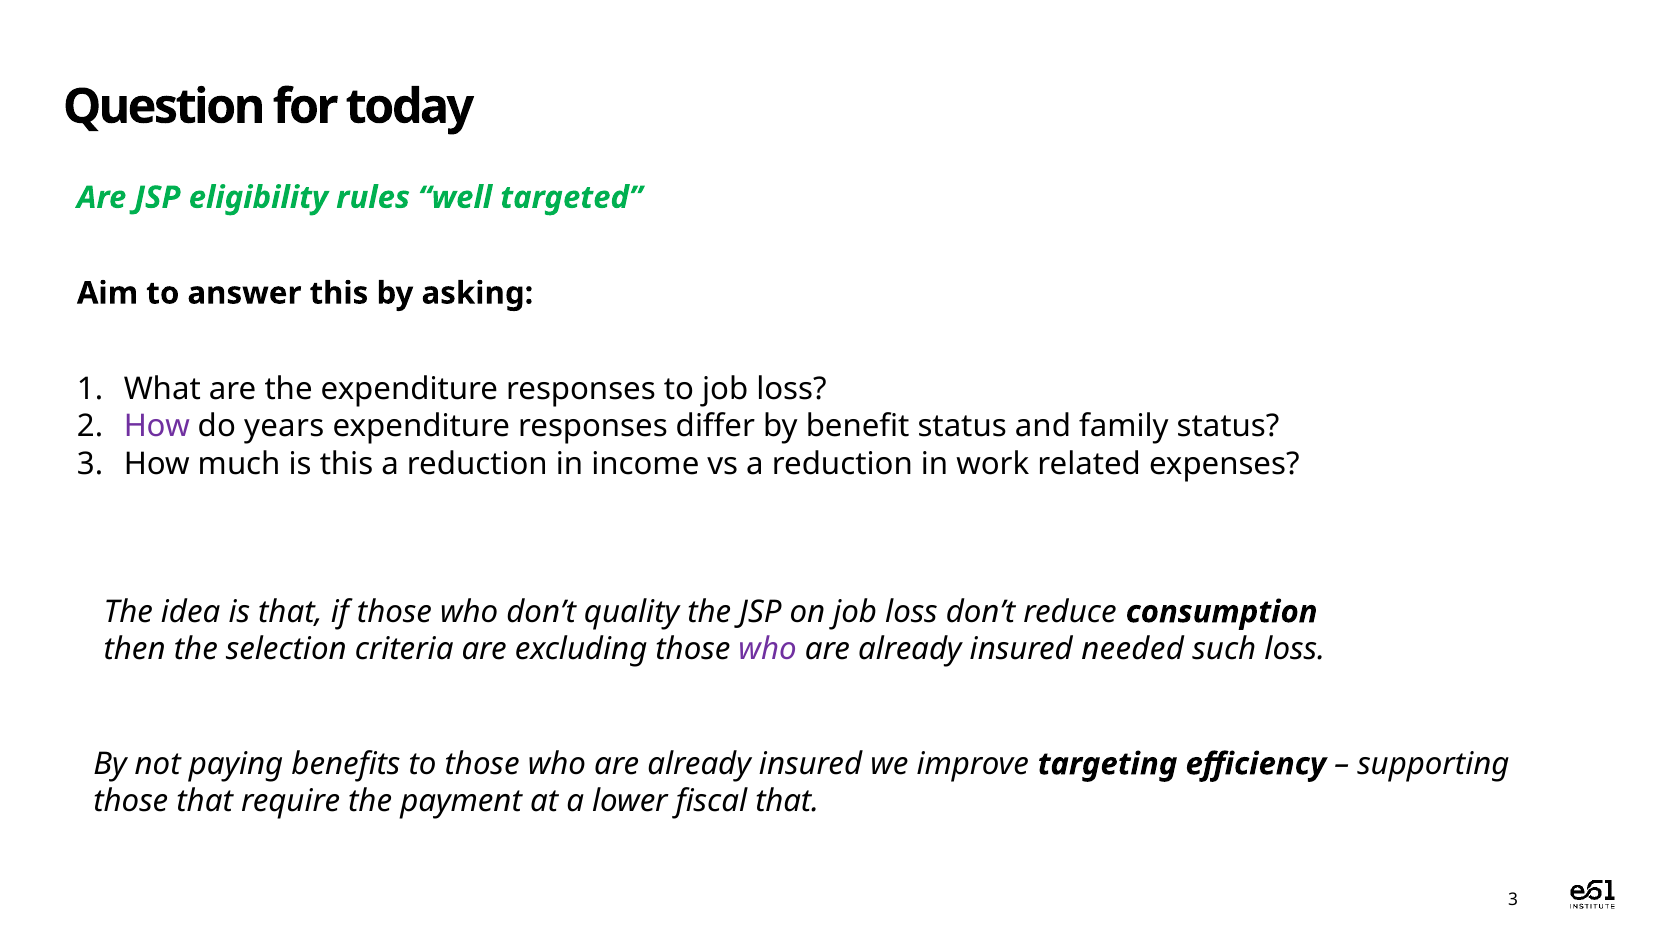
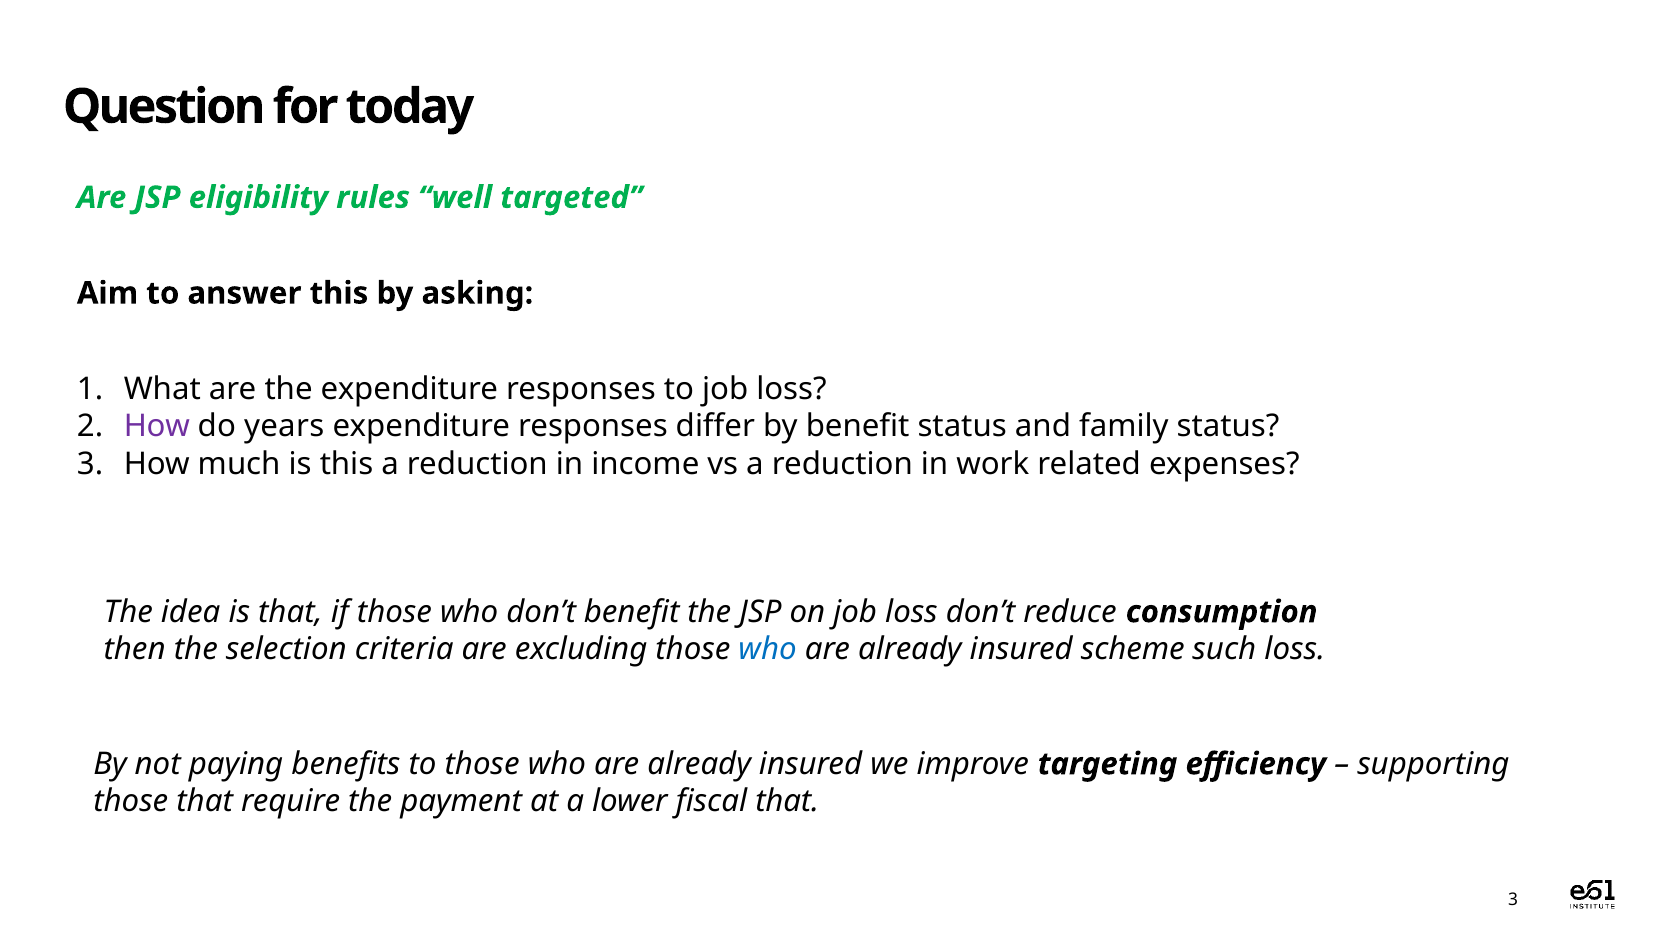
don’t quality: quality -> benefit
who at (768, 650) colour: purple -> blue
needed: needed -> scheme
